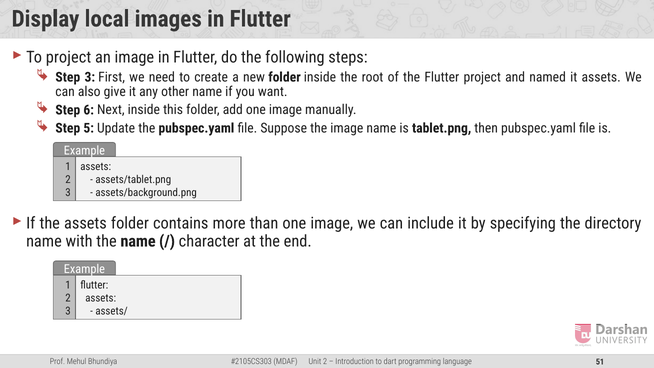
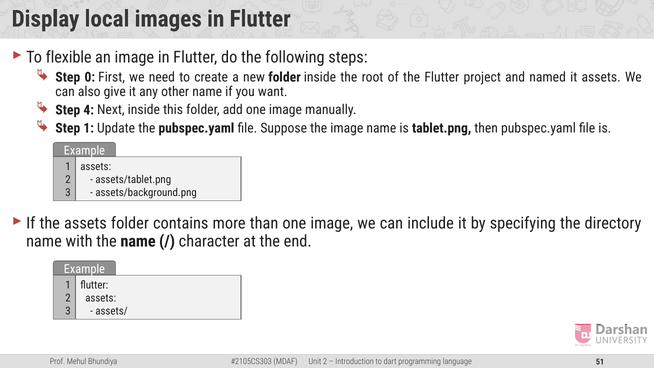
To project: project -> flexible
Step 3: 3 -> 0
6: 6 -> 4
Step 5: 5 -> 1
